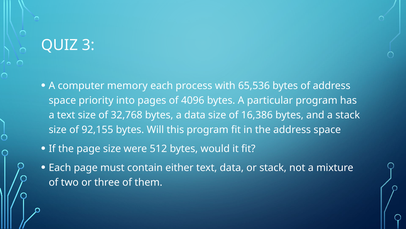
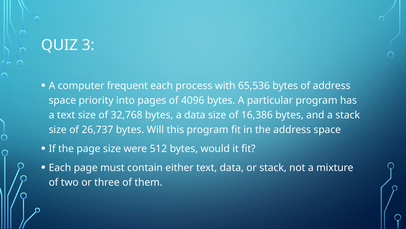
memory: memory -> frequent
92,155: 92,155 -> 26,737
